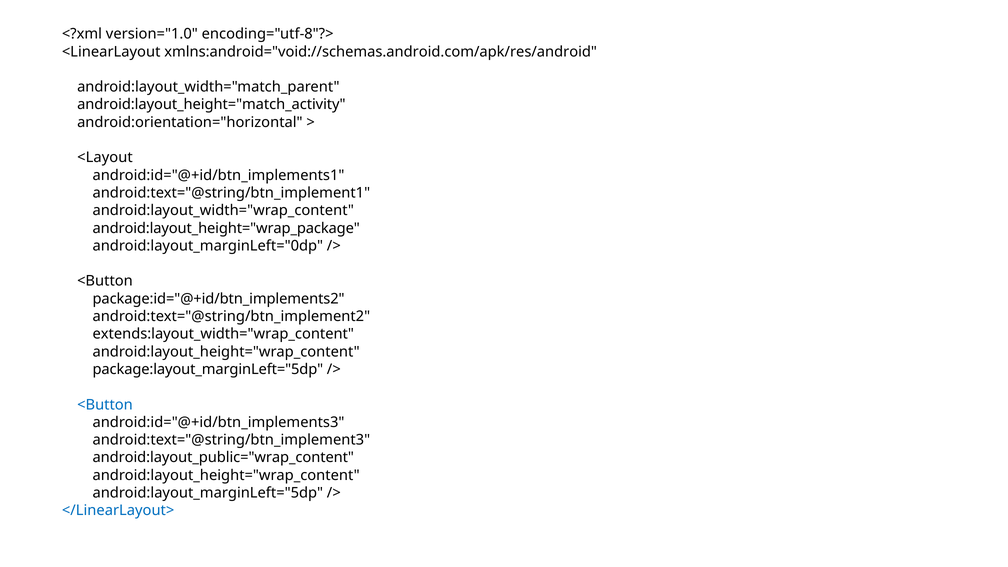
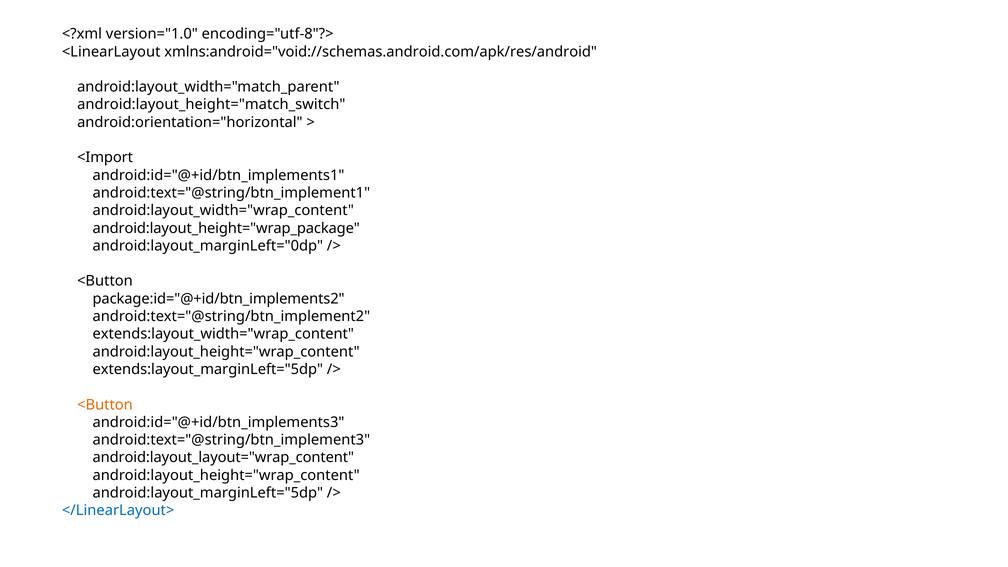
android:layout_height="match_activity: android:layout_height="match_activity -> android:layout_height="match_switch
<Layout: <Layout -> <Import
package:layout_marginLeft="5dp: package:layout_marginLeft="5dp -> extends:layout_marginLeft="5dp
<Button at (105, 405) colour: blue -> orange
android:layout_public="wrap_content: android:layout_public="wrap_content -> android:layout_layout="wrap_content
